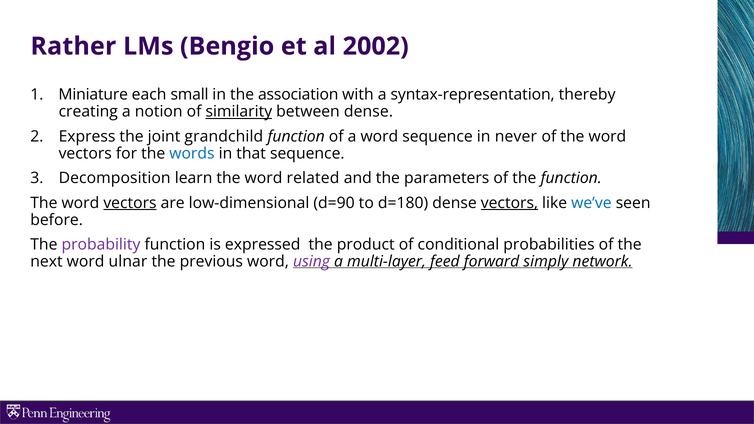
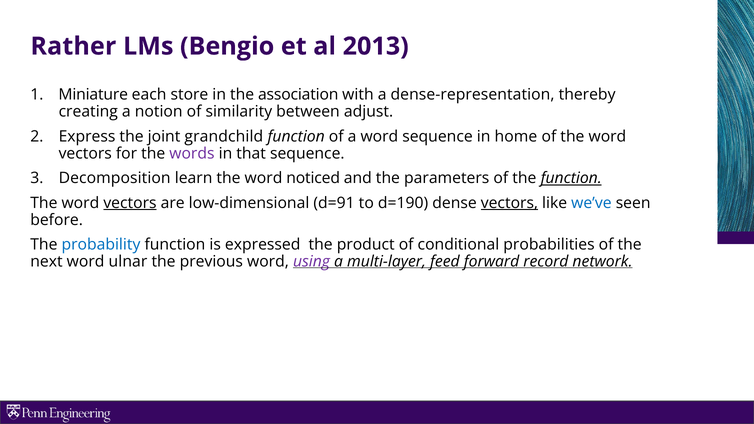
2002: 2002 -> 2013
small: small -> store
syntax-representation: syntax-representation -> dense-representation
similarity underline: present -> none
between dense: dense -> adjust
never: never -> home
words colour: blue -> purple
related: related -> noticed
function at (571, 178) underline: none -> present
d=90: d=90 -> d=91
d=180: d=180 -> d=190
probability colour: purple -> blue
simply: simply -> record
